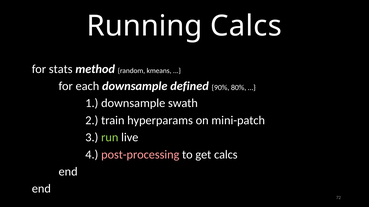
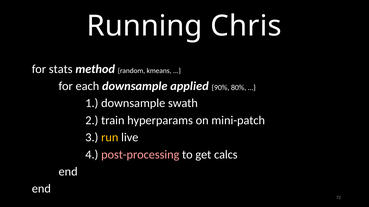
Running Calcs: Calcs -> Chris
defined: defined -> applied
run colour: light green -> yellow
